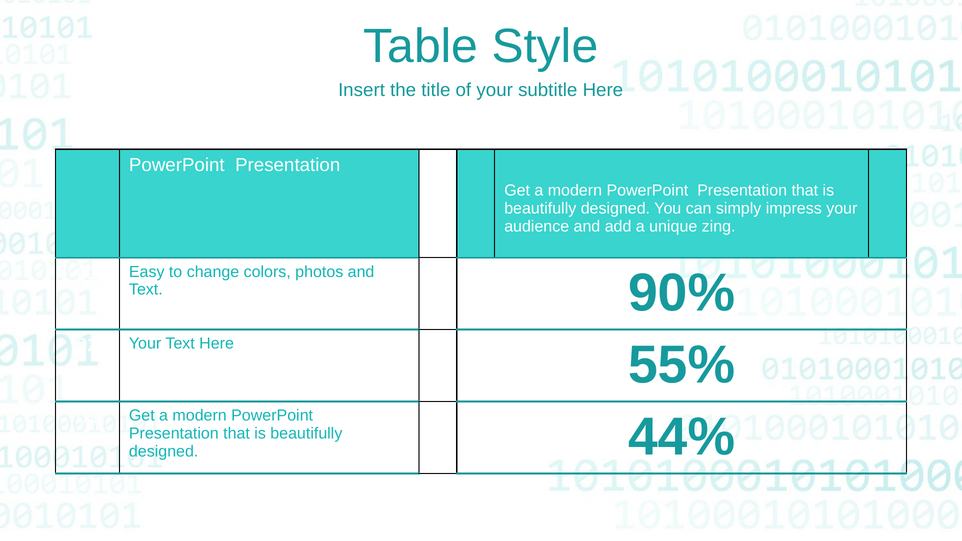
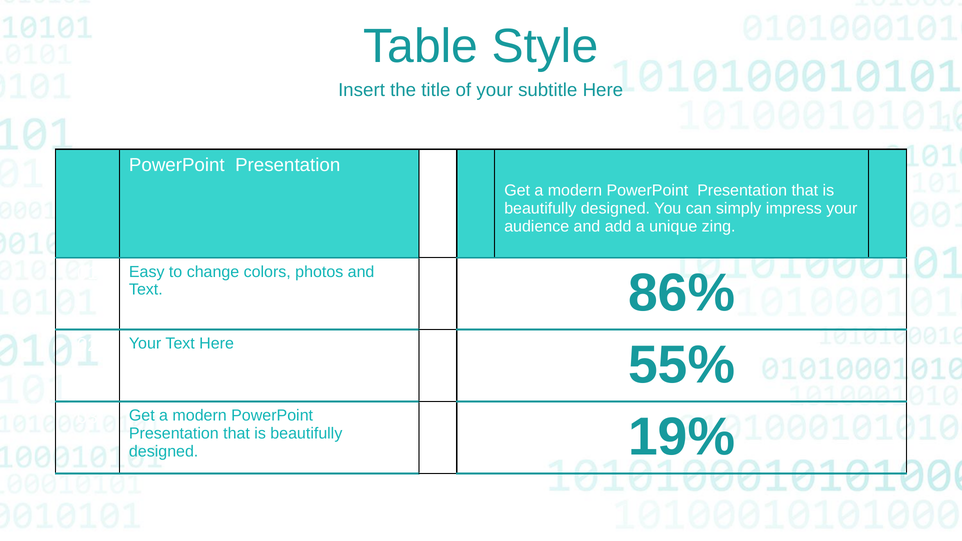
90%: 90% -> 86%
44%: 44% -> 19%
